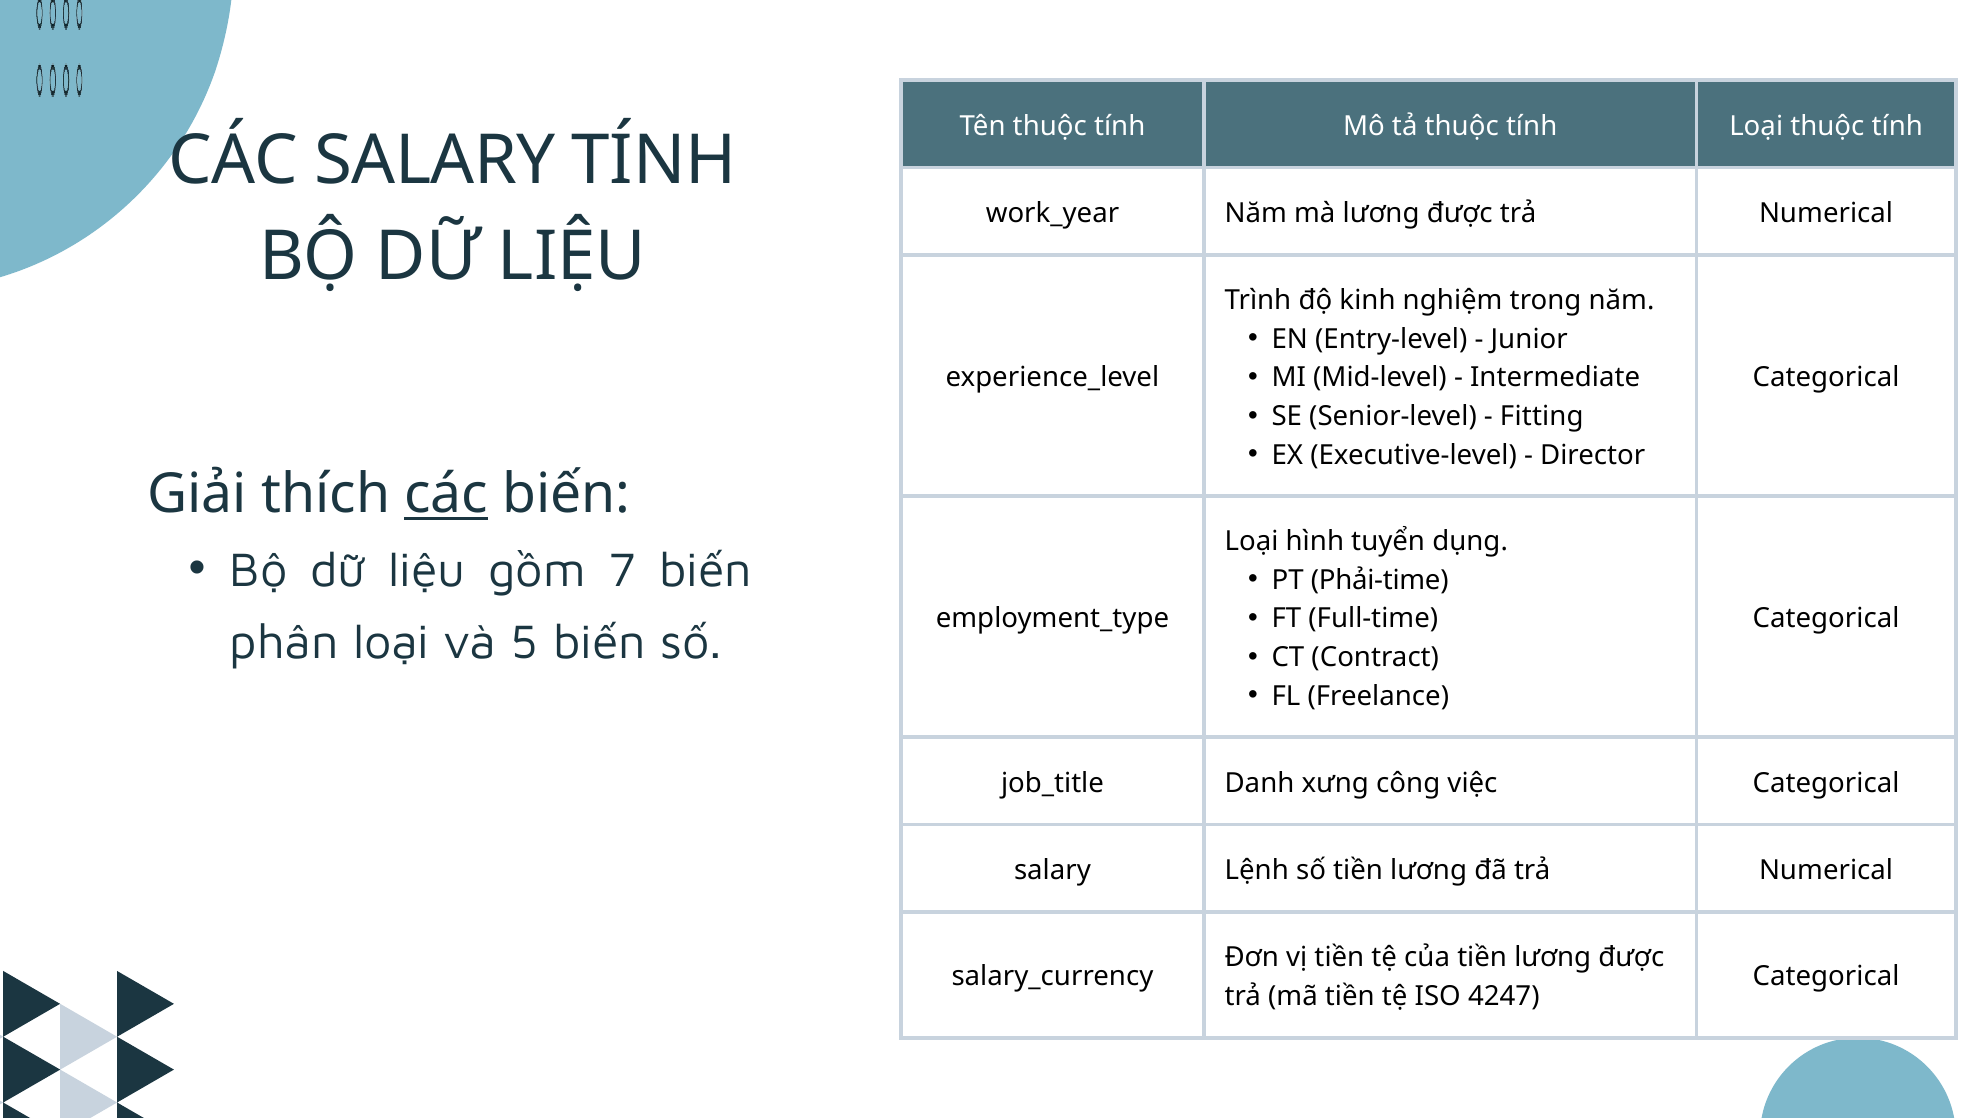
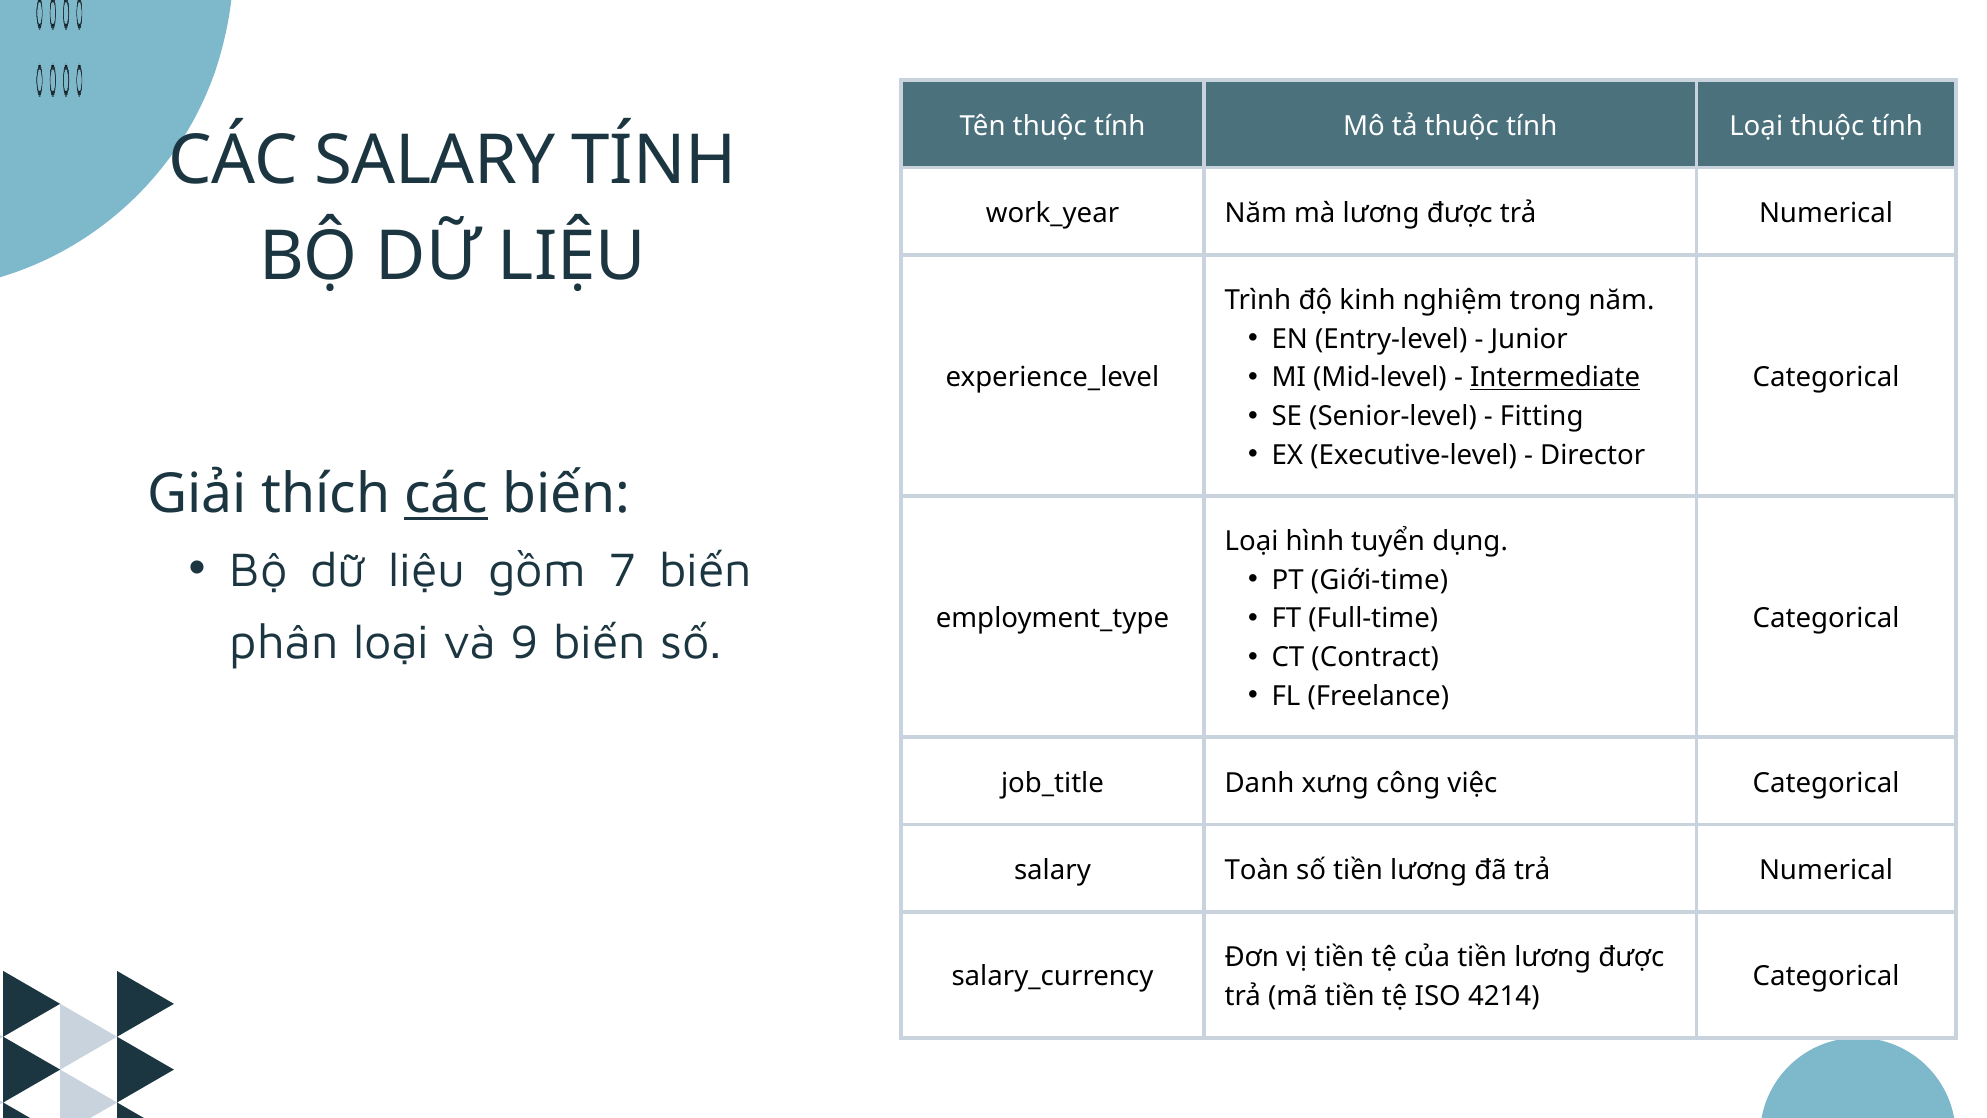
Intermediate underline: none -> present
Phải-time: Phải-time -> Giới-time
5: 5 -> 9
Lệnh: Lệnh -> Toàn
4247: 4247 -> 4214
